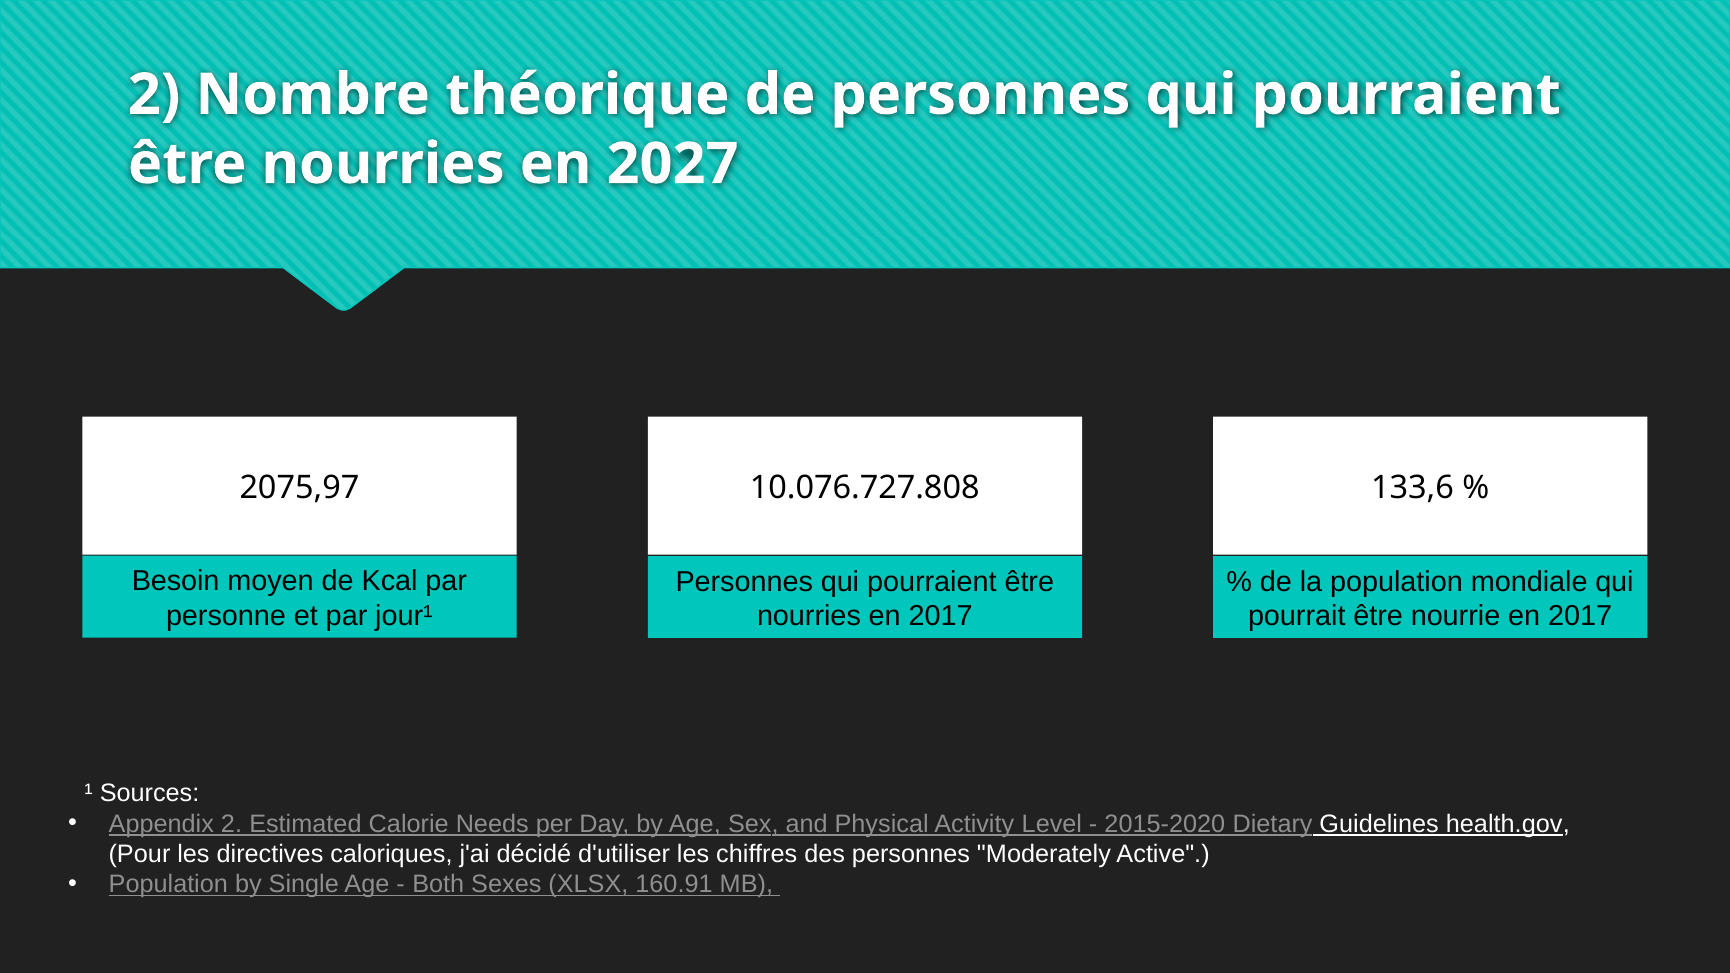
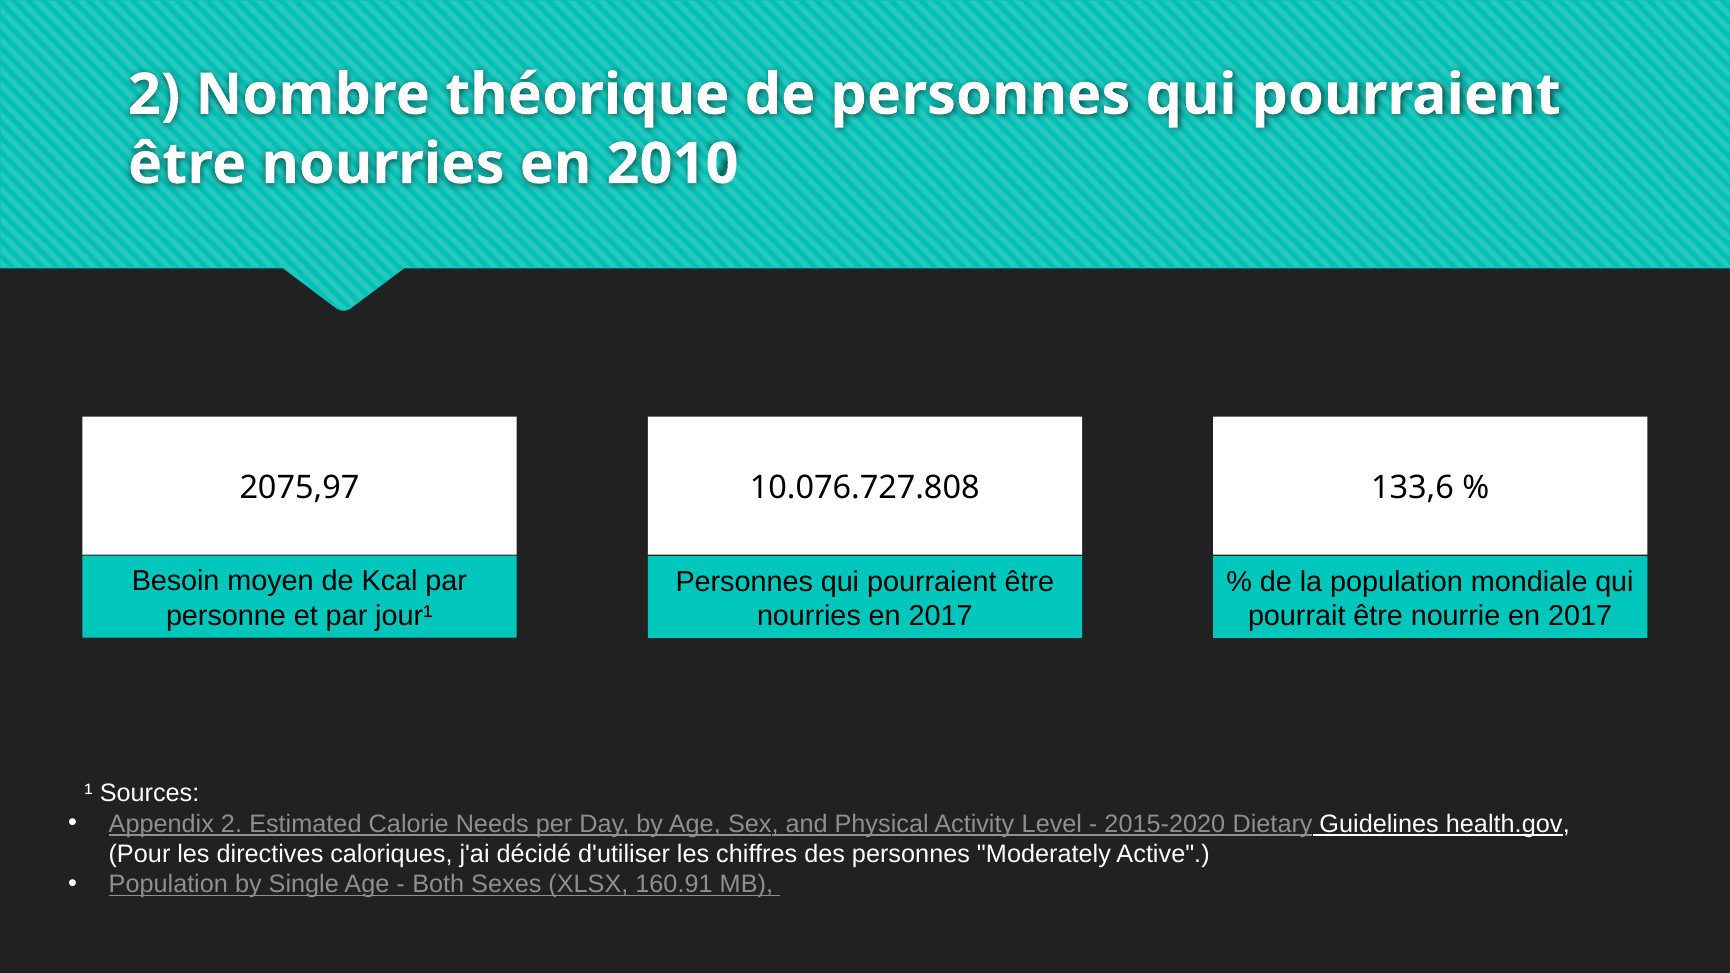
2027: 2027 -> 2010
